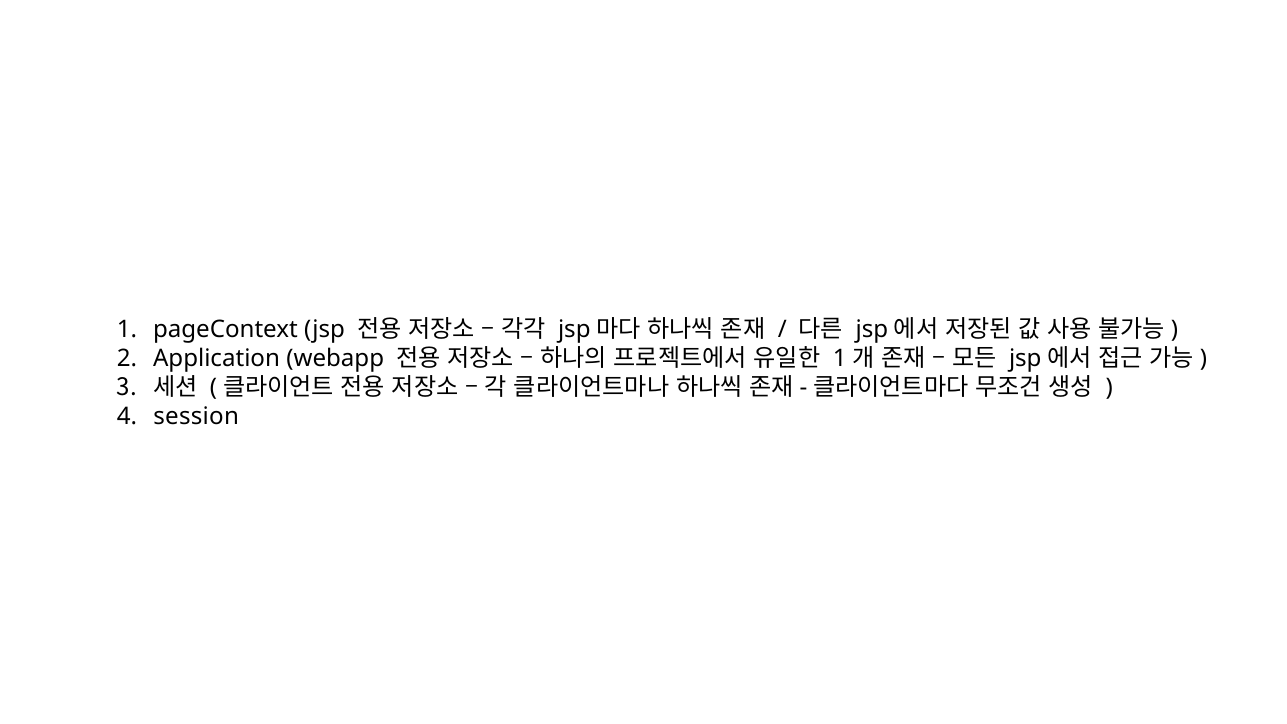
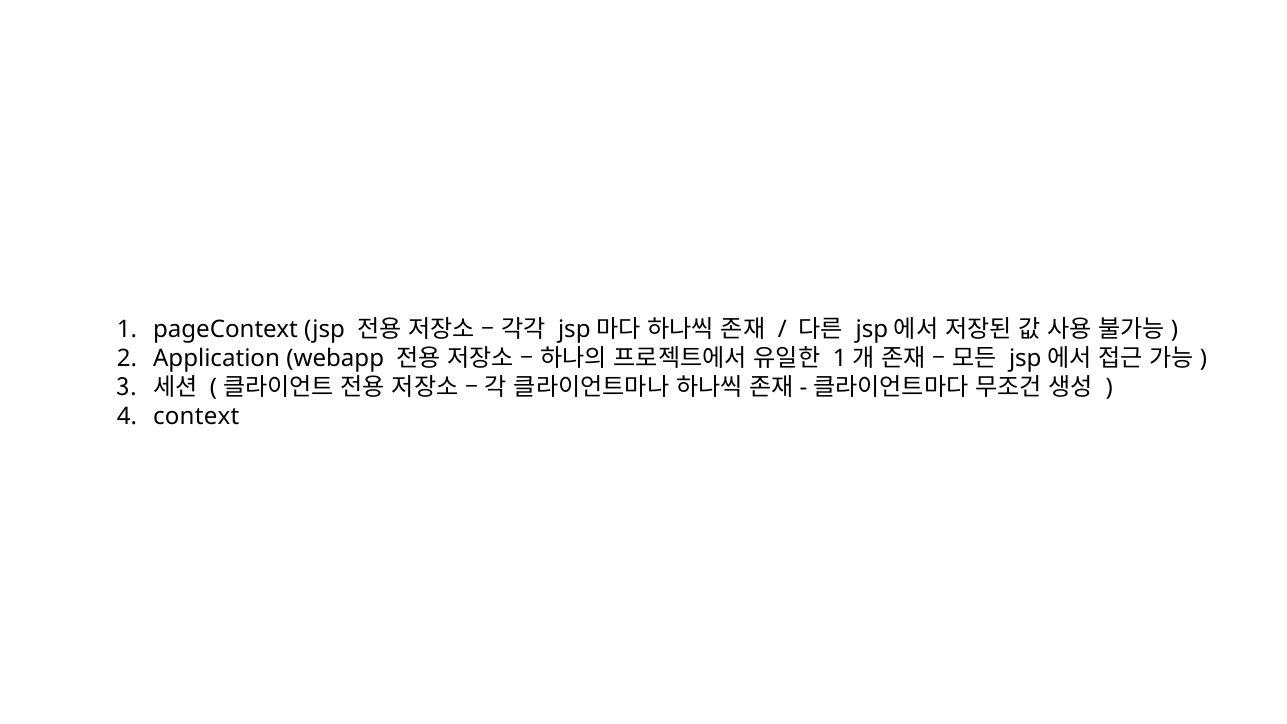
session: session -> context
